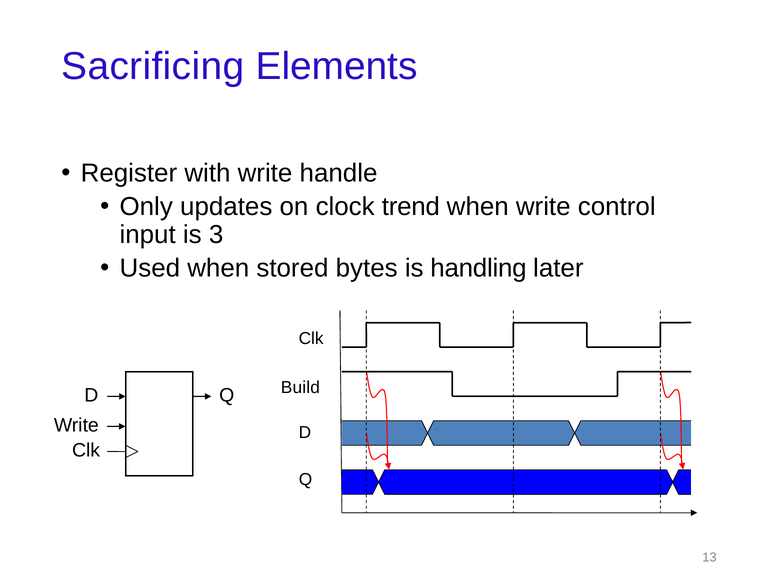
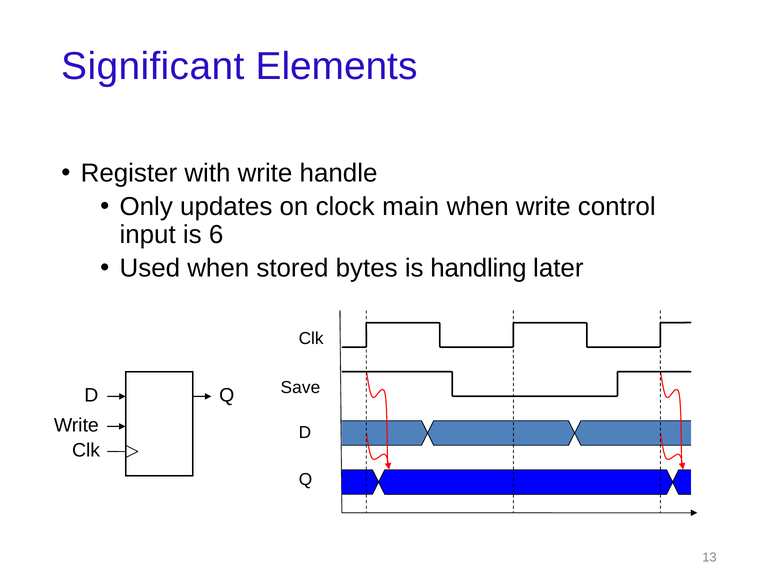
Sacrificing: Sacrificing -> Significant
trend: trend -> main
3: 3 -> 6
Build: Build -> Save
